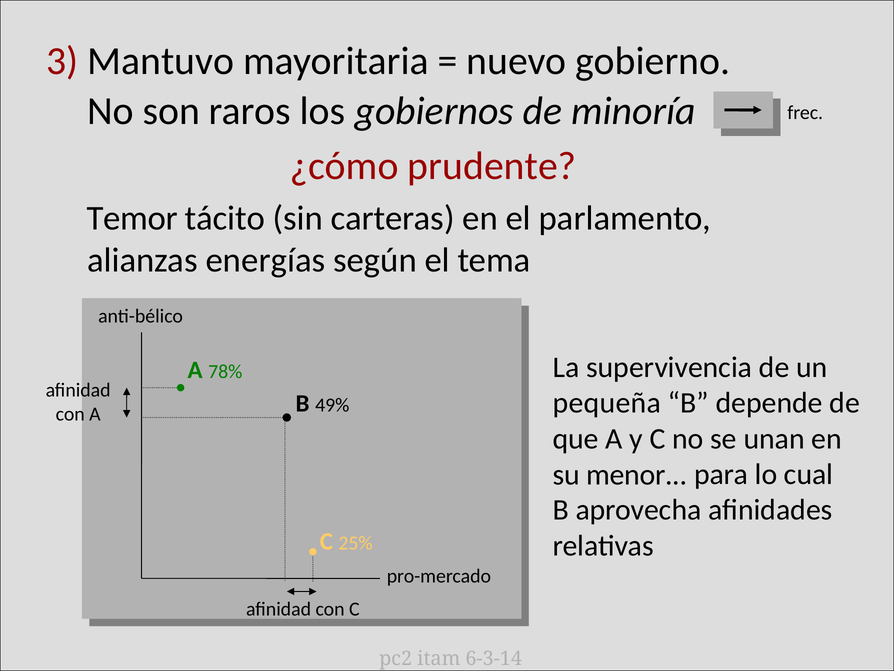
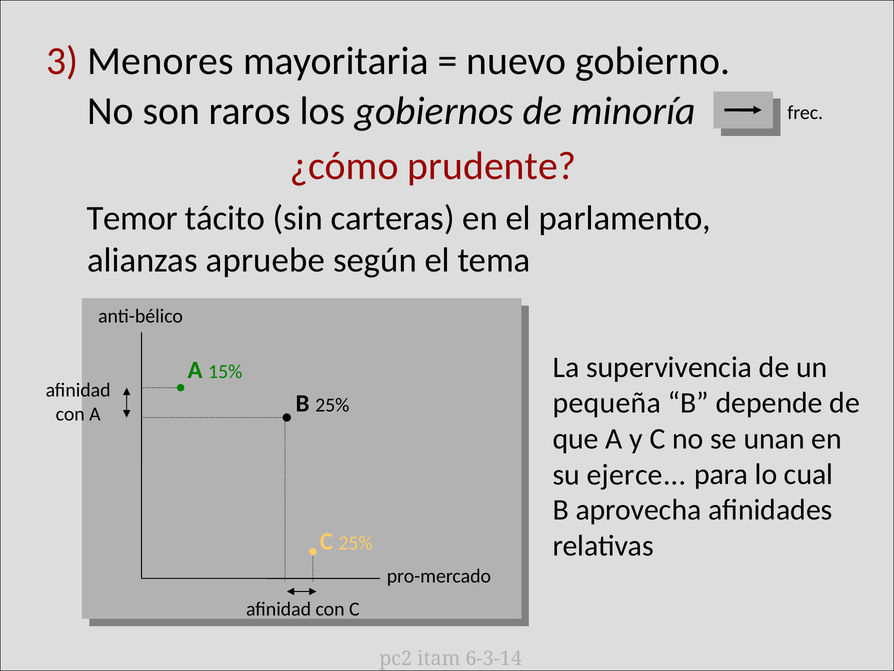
Mantuvo: Mantuvo -> Menores
energías: energías -> apruebe
78%: 78% -> 15%
B 49%: 49% -> 25%
menor: menor -> ejerce
